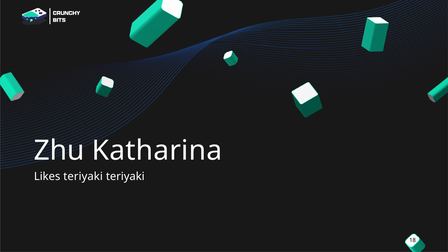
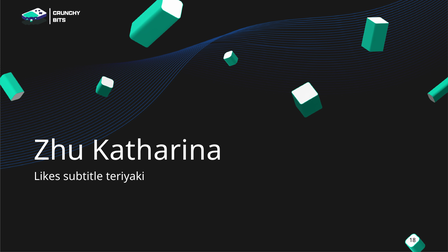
Likes teriyaki: teriyaki -> subtitle
